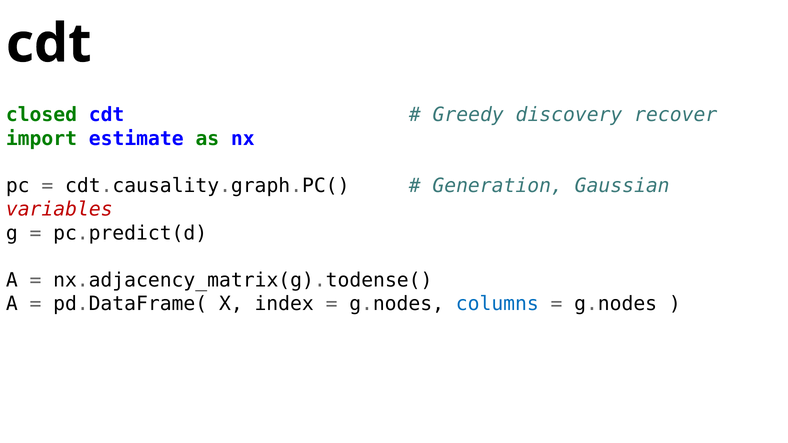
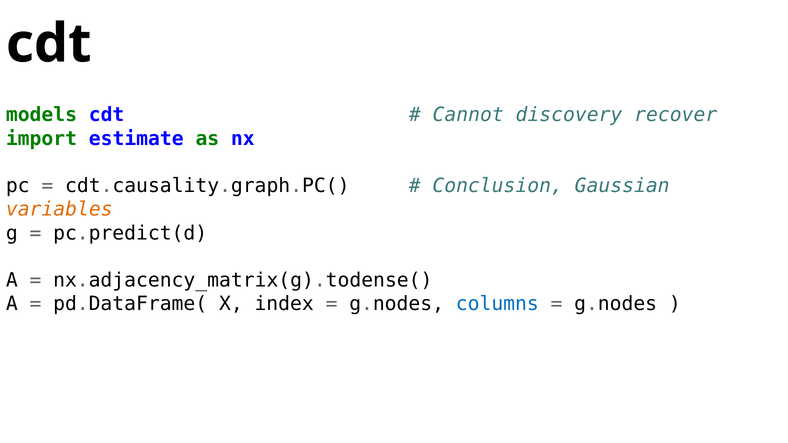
closed: closed -> models
Greedy: Greedy -> Cannot
Generation: Generation -> Conclusion
variables colour: red -> orange
